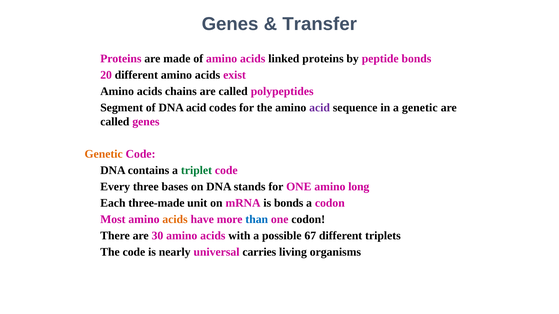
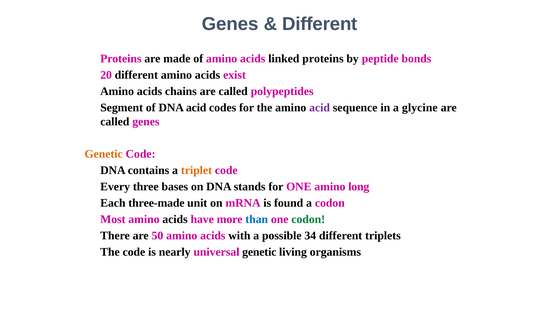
Transfer at (320, 24): Transfer -> Different
a genetic: genetic -> glycine
triplet colour: green -> orange
is bonds: bonds -> found
acids at (175, 220) colour: orange -> black
codon at (308, 220) colour: black -> green
30: 30 -> 50
67: 67 -> 34
universal carries: carries -> genetic
